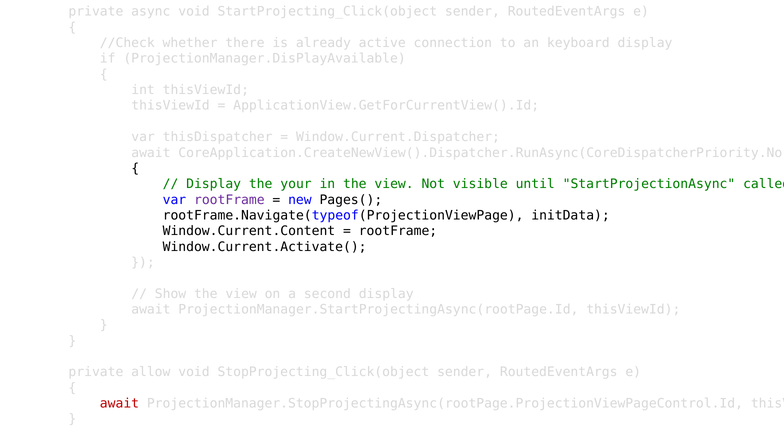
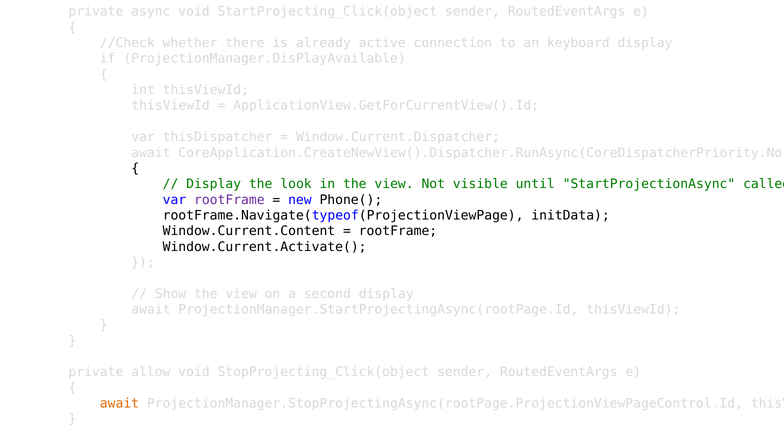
your: your -> look
Pages(: Pages( -> Phone(
await at (119, 403) colour: red -> orange
